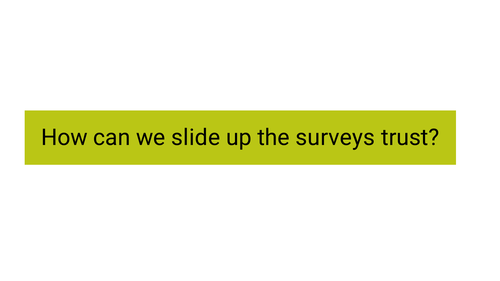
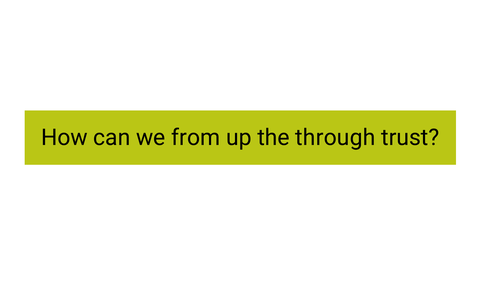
slide: slide -> from
surveys: surveys -> through
